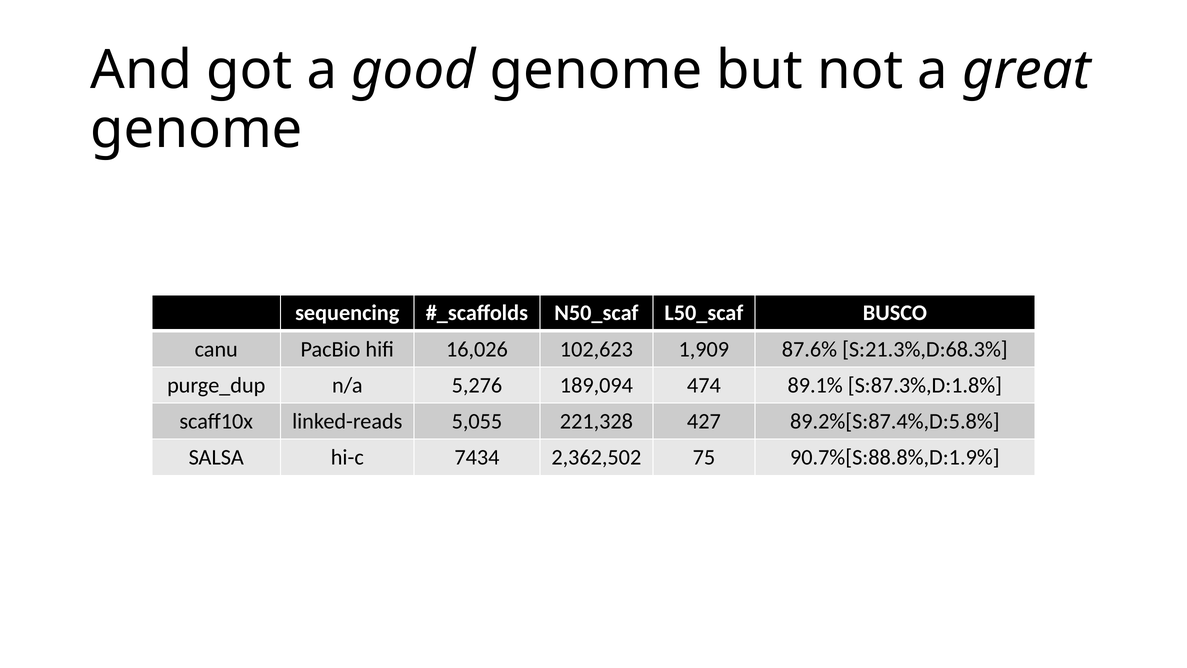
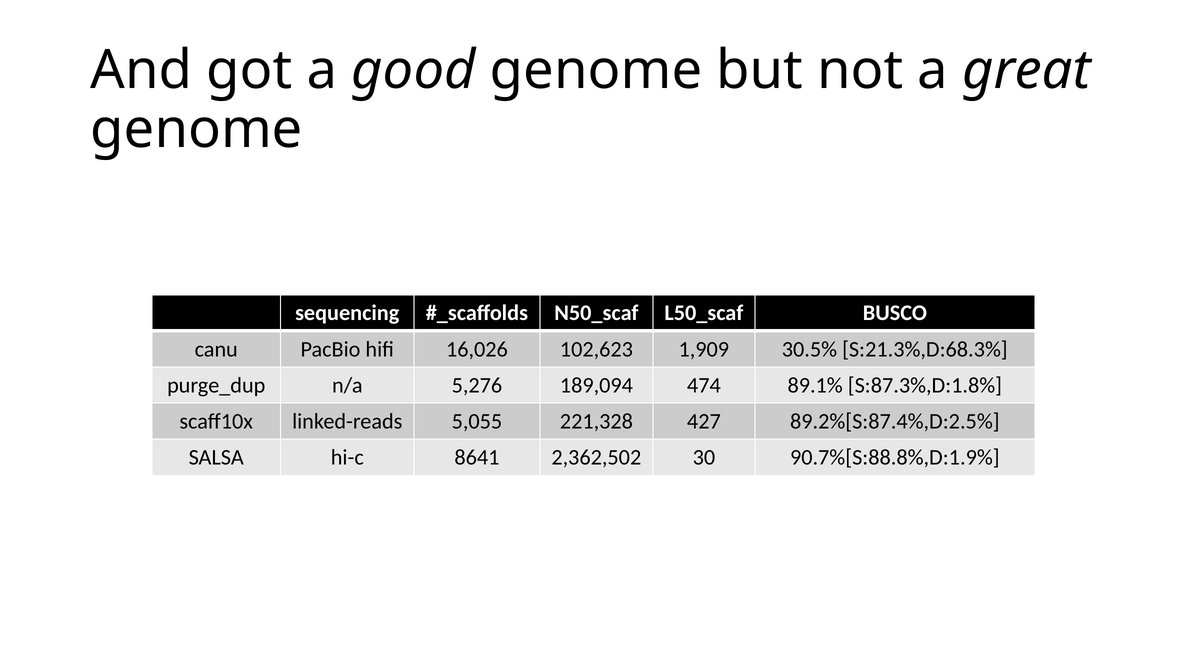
87.6%: 87.6% -> 30.5%
89.2%[S:87.4%,D:5.8%: 89.2%[S:87.4%,D:5.8% -> 89.2%[S:87.4%,D:2.5%
7434: 7434 -> 8641
75: 75 -> 30
